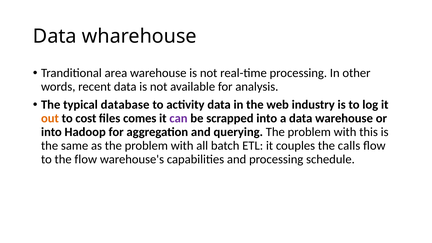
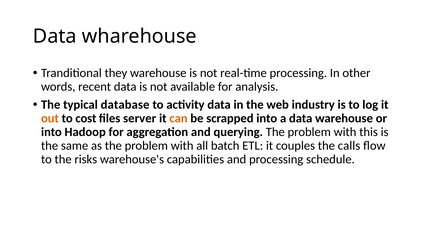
area: area -> they
comes: comes -> server
can colour: purple -> orange
the flow: flow -> risks
